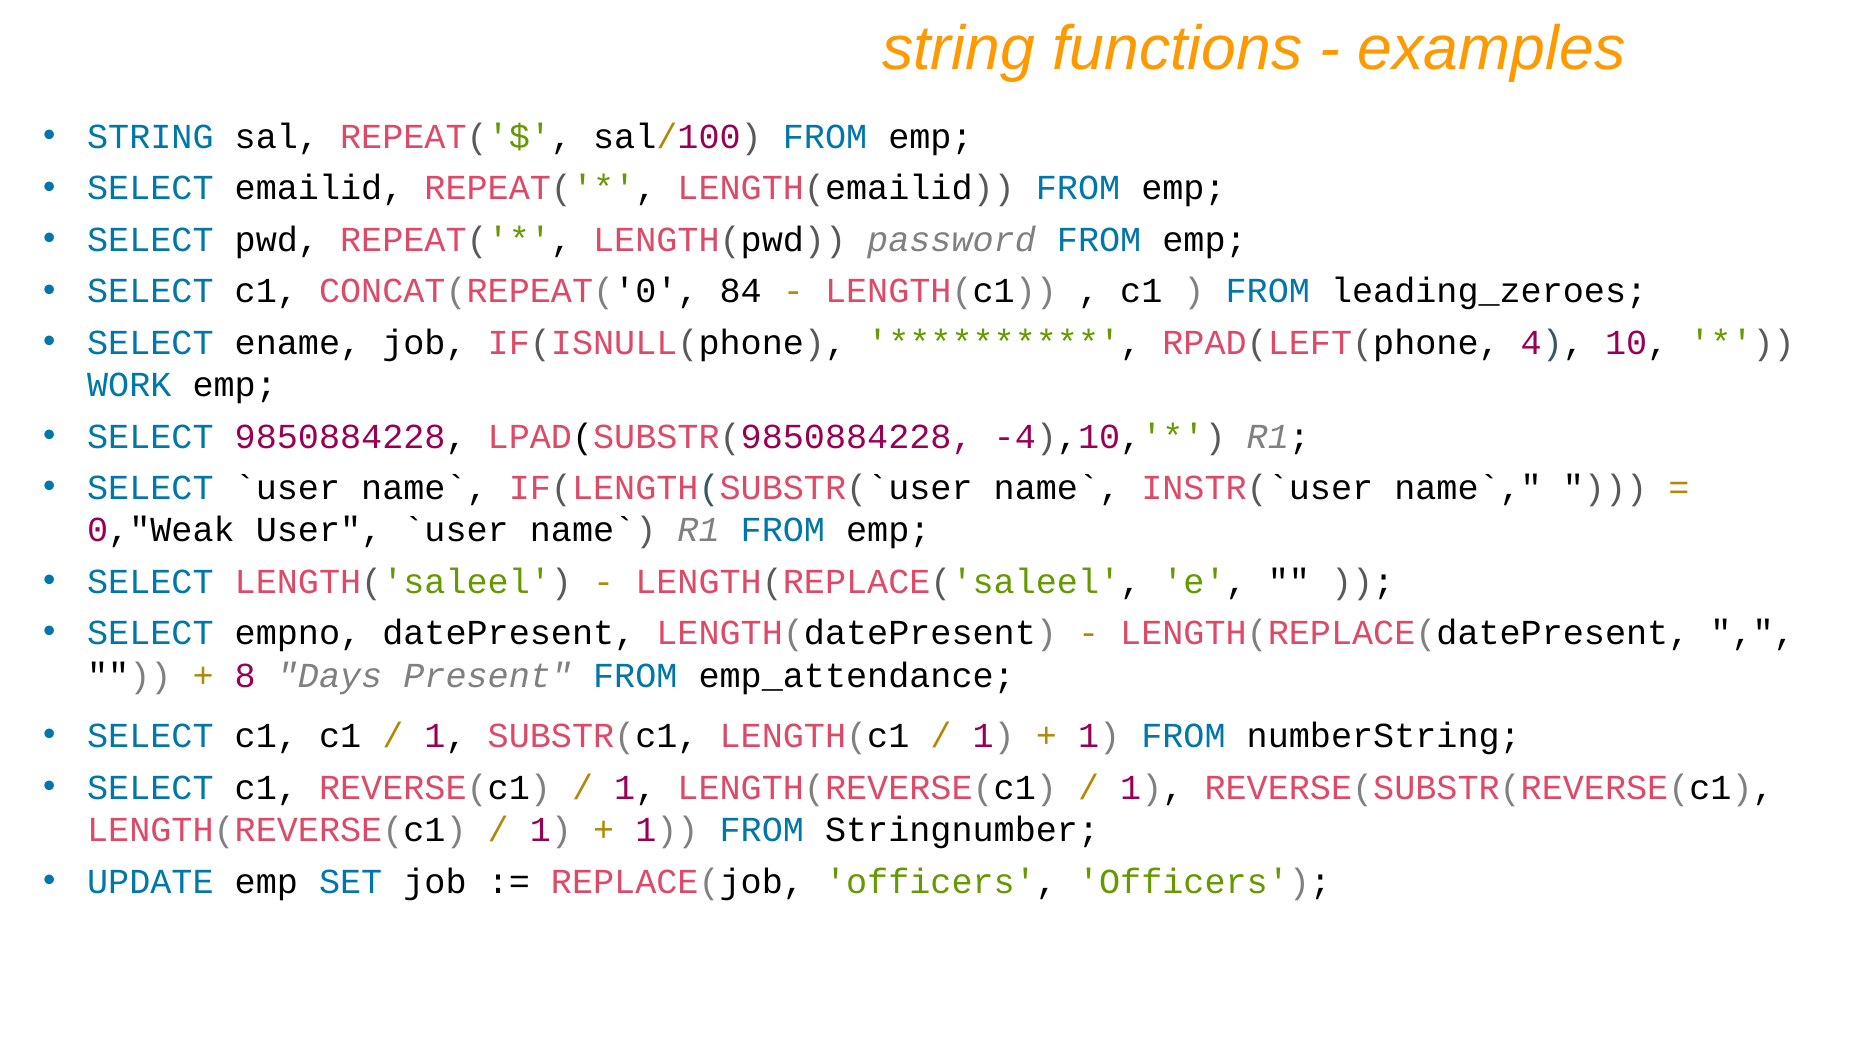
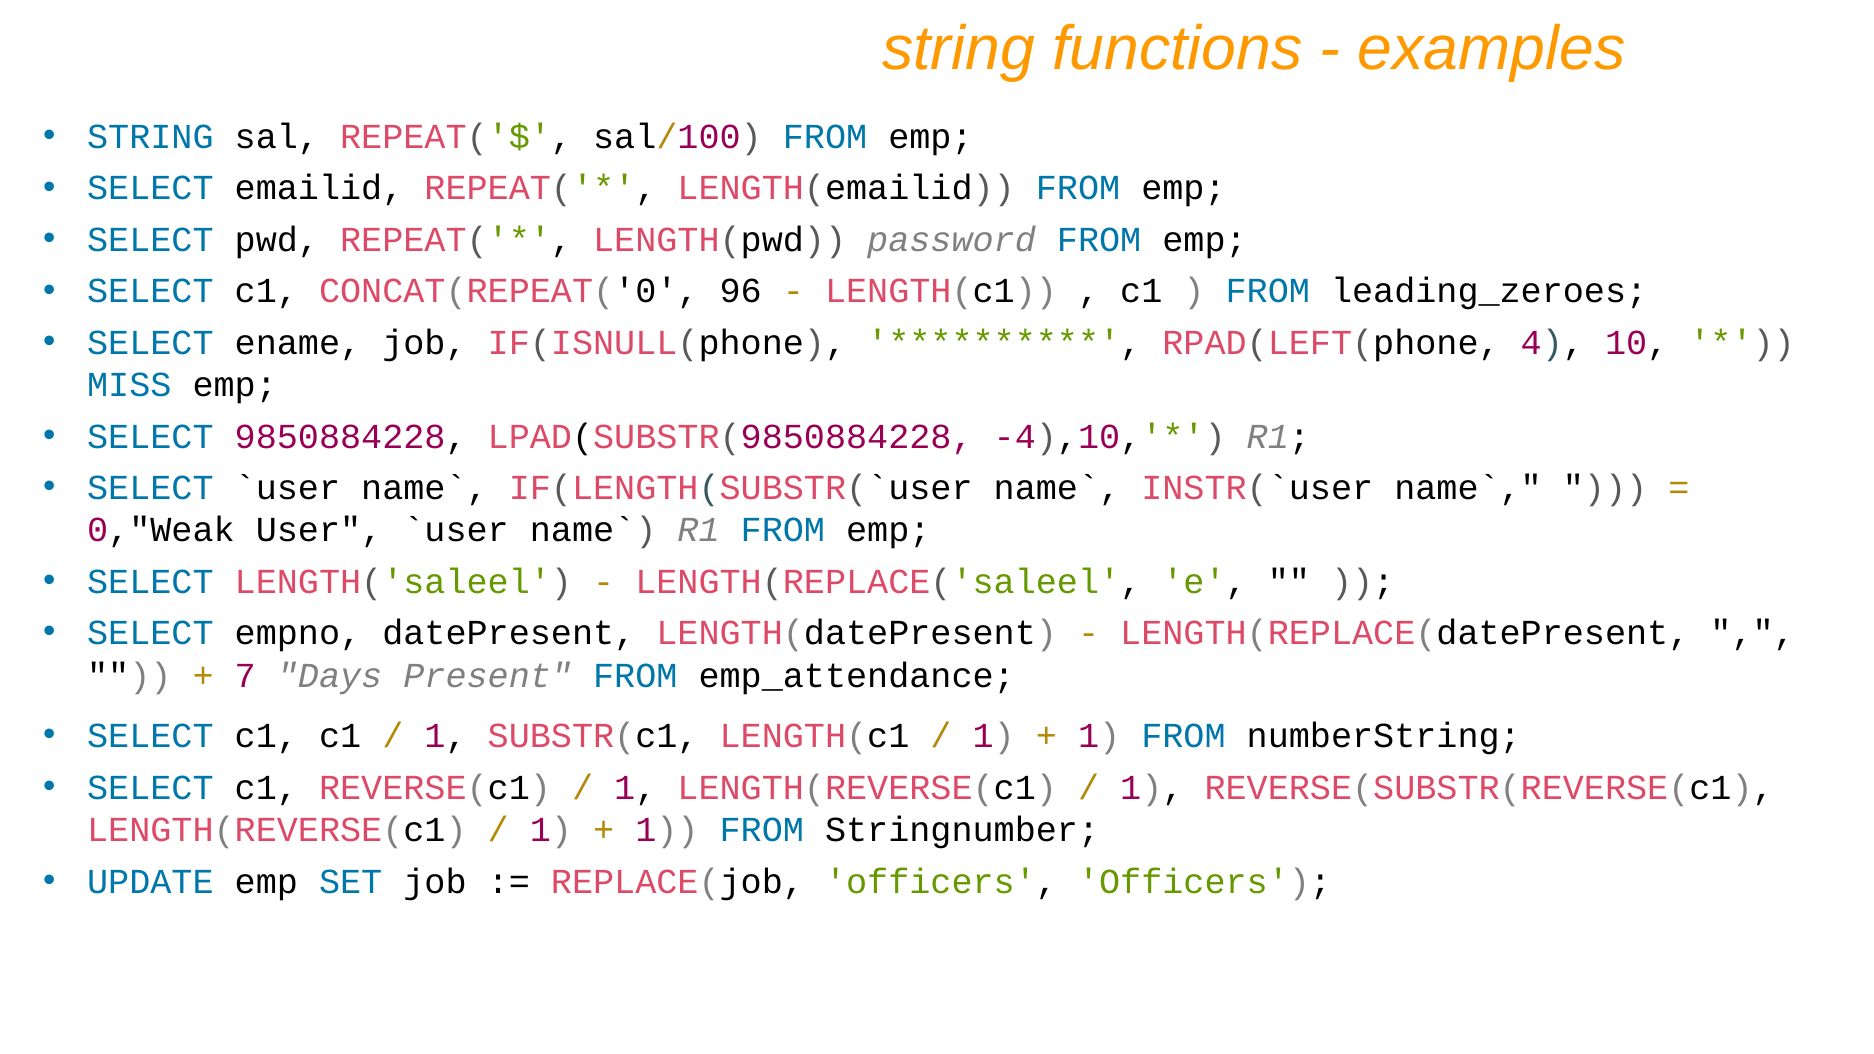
84: 84 -> 96
WORK: WORK -> MISS
8: 8 -> 7
